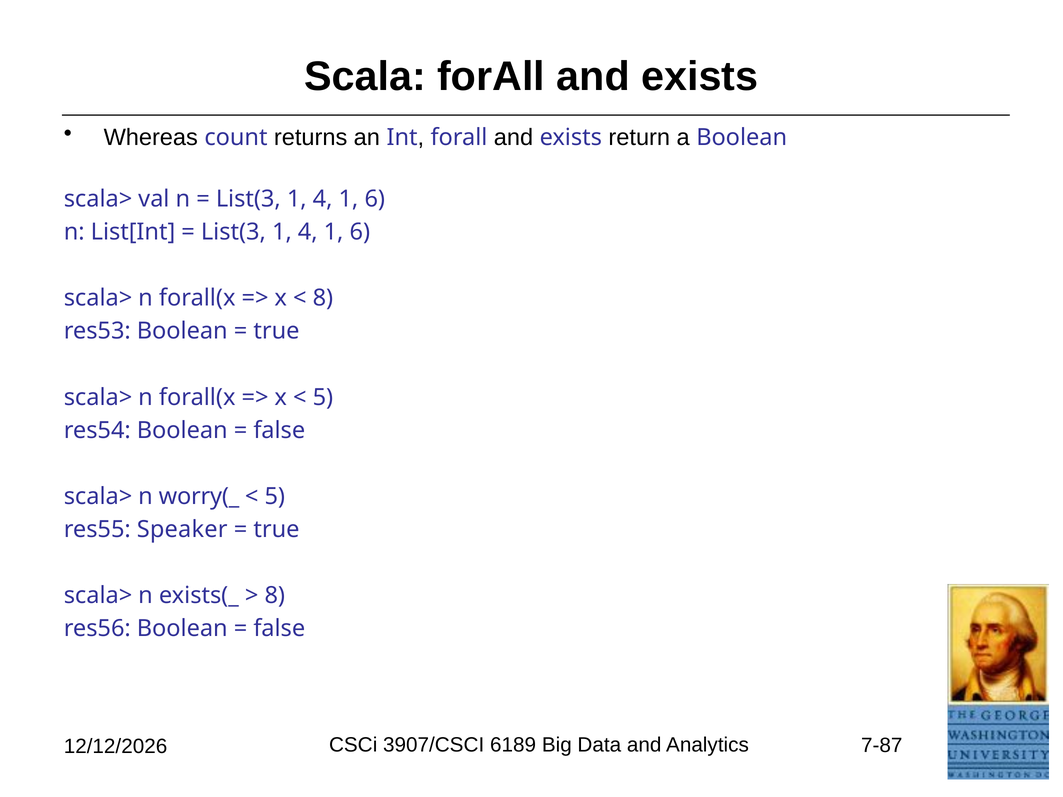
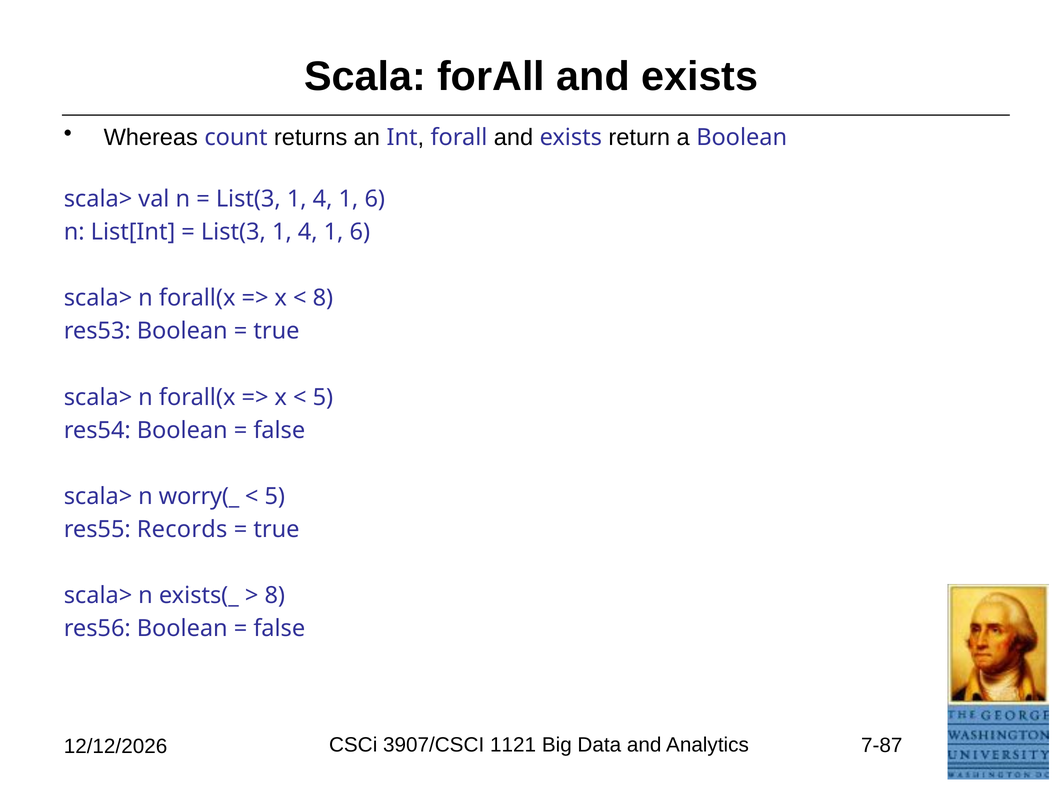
Speaker: Speaker -> Records
6189: 6189 -> 1121
